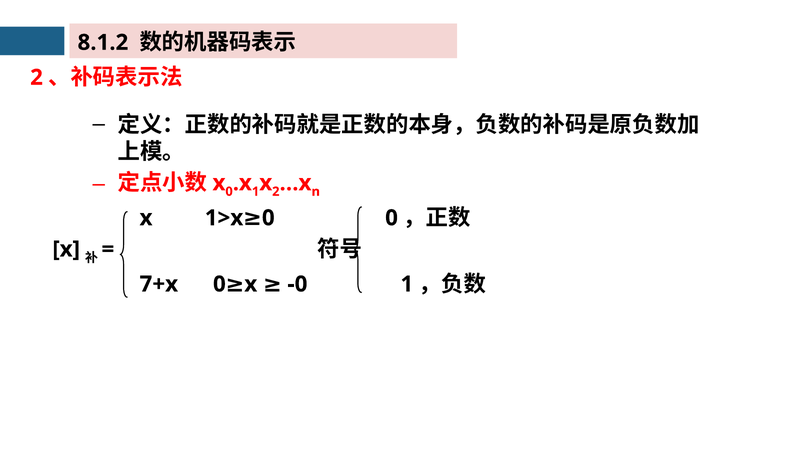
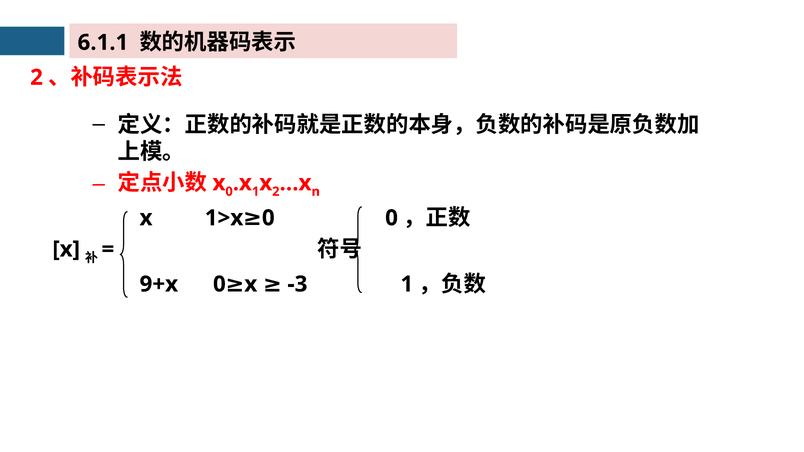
8.1.2: 8.1.2 -> 6.1.1
7+x: 7+x -> 9+x
-0: -0 -> -3
